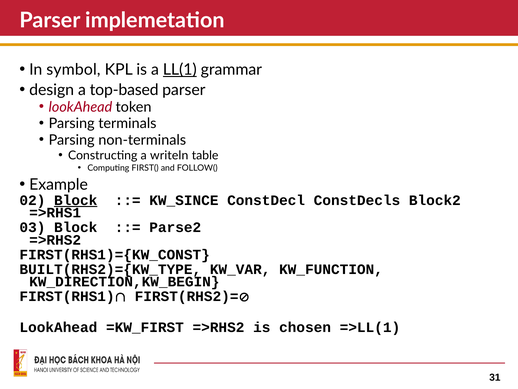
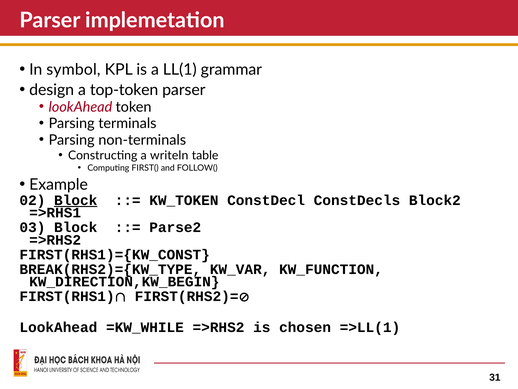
LL(1 underline: present -> none
top-based: top-based -> top-token
KW_SINCE: KW_SINCE -> KW_TOKEN
BUILT(RHS2)={KW_TYPE: BUILT(RHS2)={KW_TYPE -> BREAK(RHS2)={KW_TYPE
=KW_FIRST: =KW_FIRST -> =KW_WHILE
